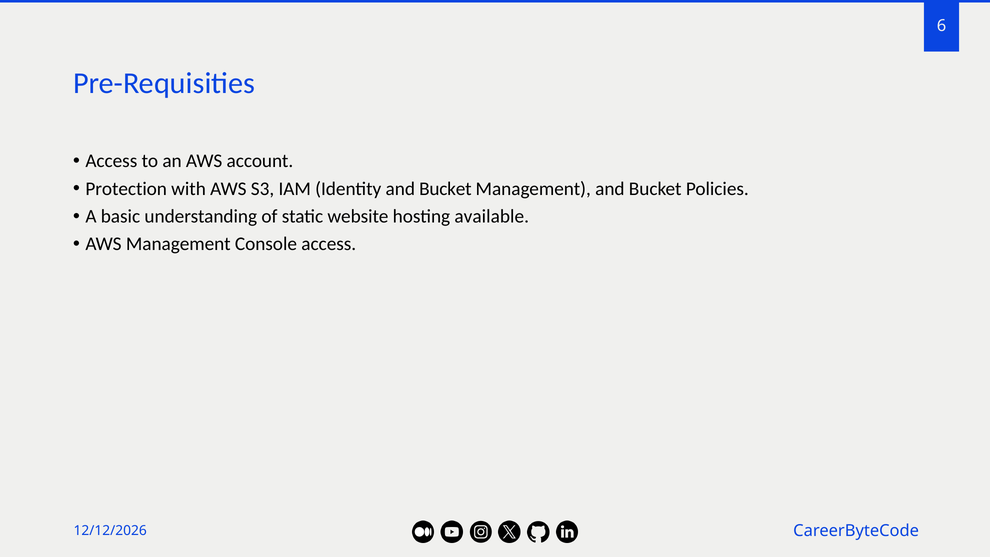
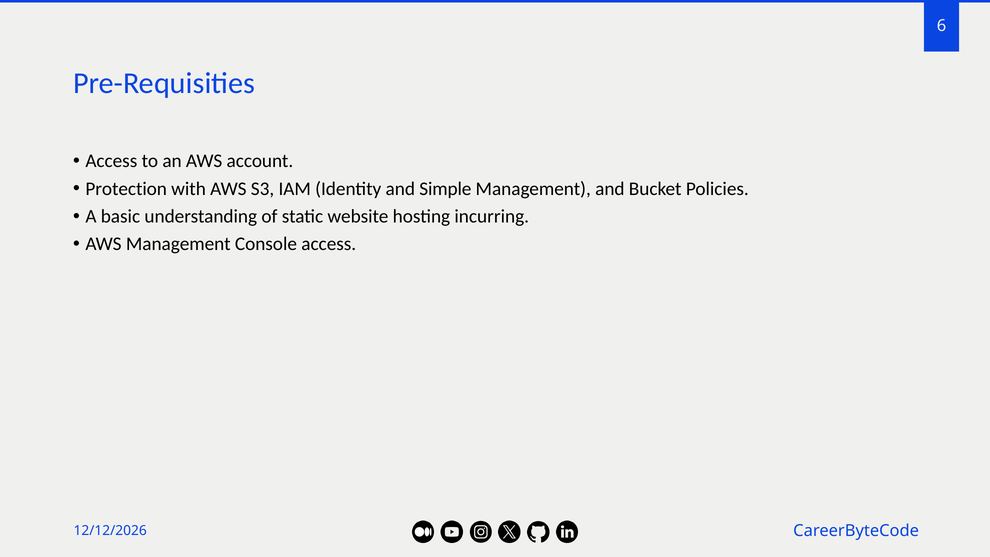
Identity and Bucket: Bucket -> Simple
available: available -> incurring
